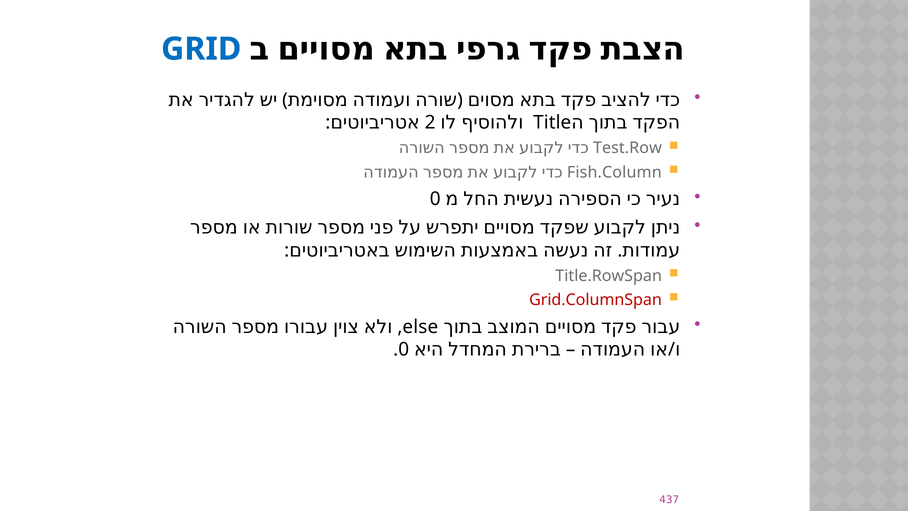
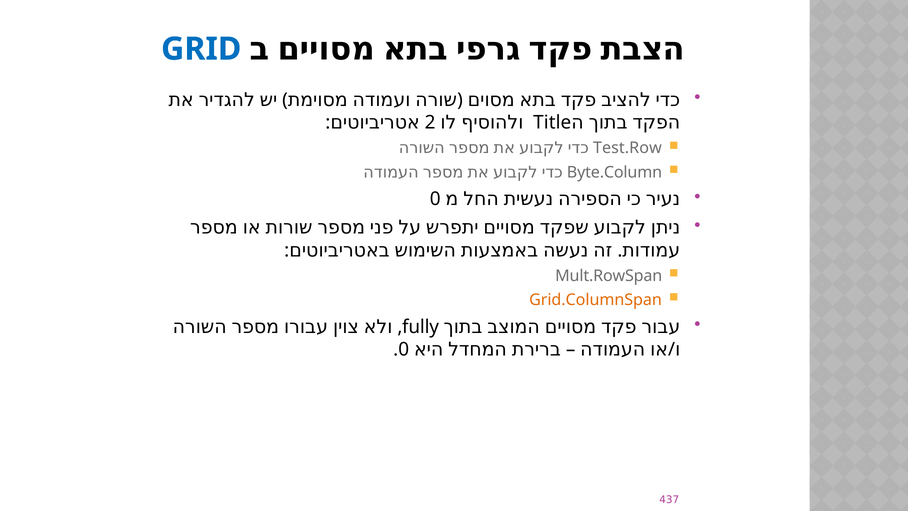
Fish.Column: Fish.Column -> Byte.Column
Title.RowSpan: Title.RowSpan -> Mult.RowSpan
Grid.ColumnSpan colour: red -> orange
else: else -> fully
